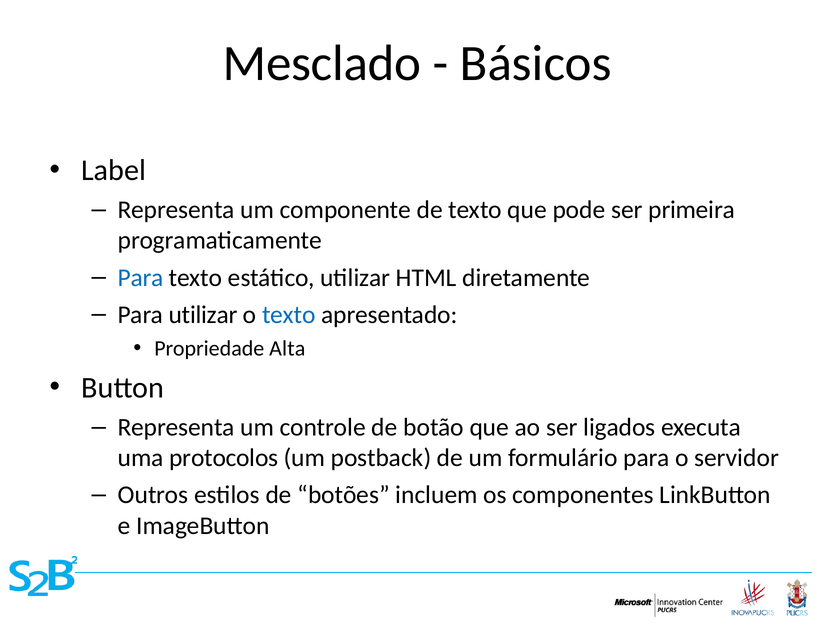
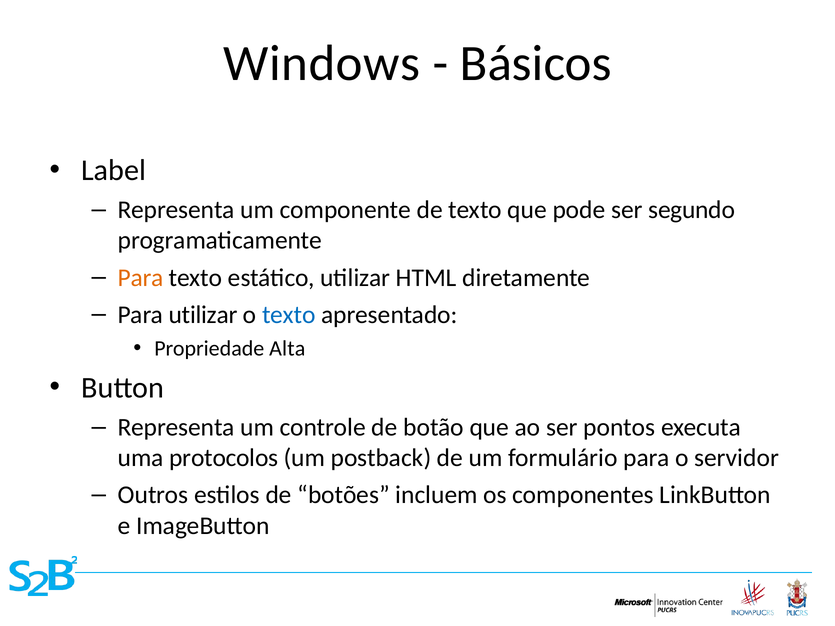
Mesclado: Mesclado -> Windows
primeira: primeira -> segundo
Para at (141, 278) colour: blue -> orange
ligados: ligados -> pontos
